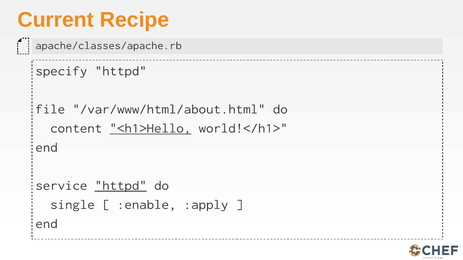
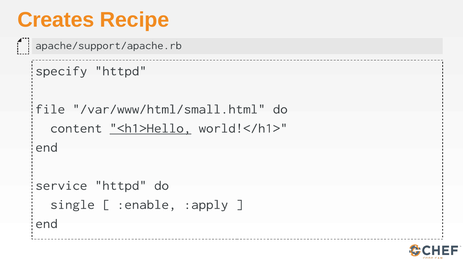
Current: Current -> Creates
apache/classes/apache.rb: apache/classes/apache.rb -> apache/support/apache.rb
/var/www/html/about.html: /var/www/html/about.html -> /var/www/html/small.html
httpd at (121, 186) underline: present -> none
